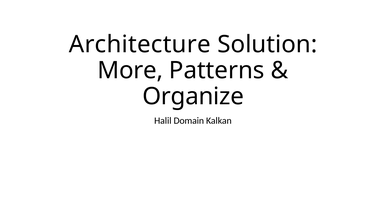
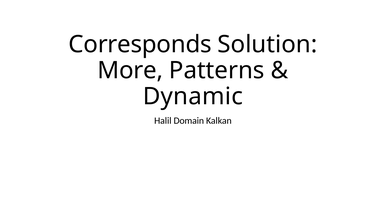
Architecture: Architecture -> Corresponds
Organize: Organize -> Dynamic
